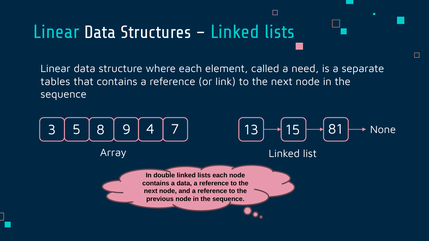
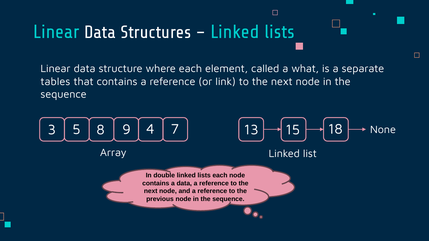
need: need -> what
81: 81 -> 18
